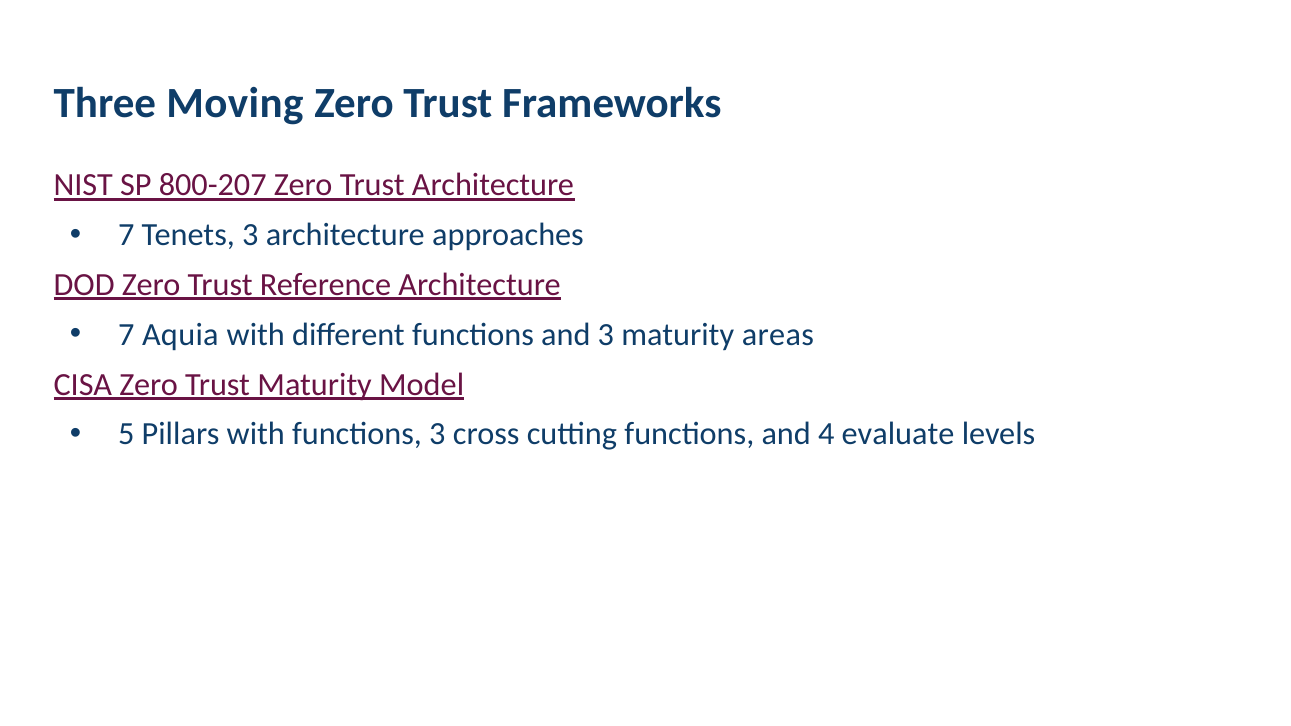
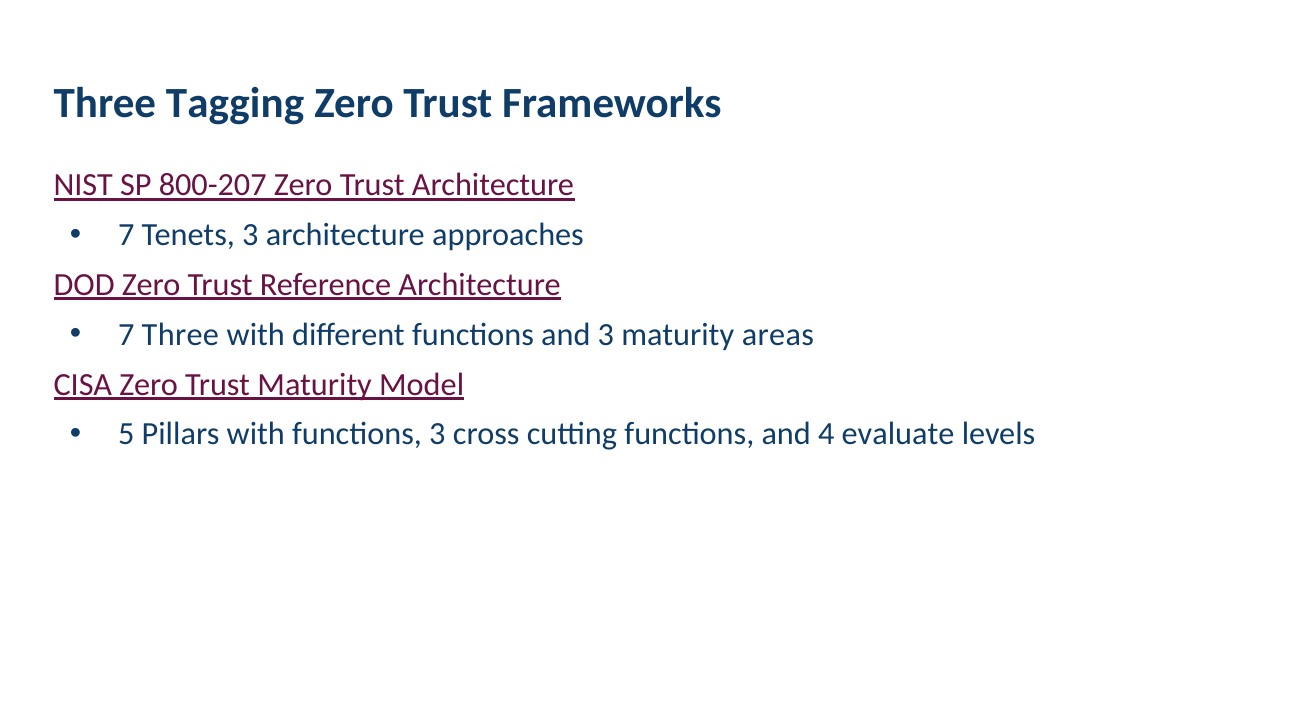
Moving: Moving -> Tagging
7 Aquia: Aquia -> Three
